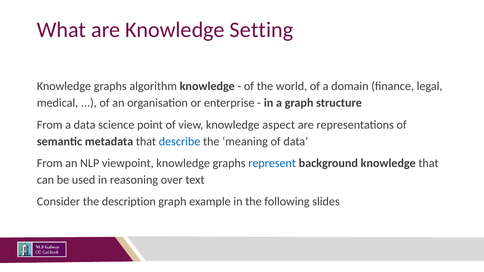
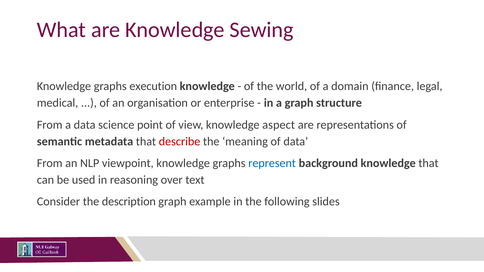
Setting: Setting -> Sewing
algorithm: algorithm -> execution
describe colour: blue -> red
